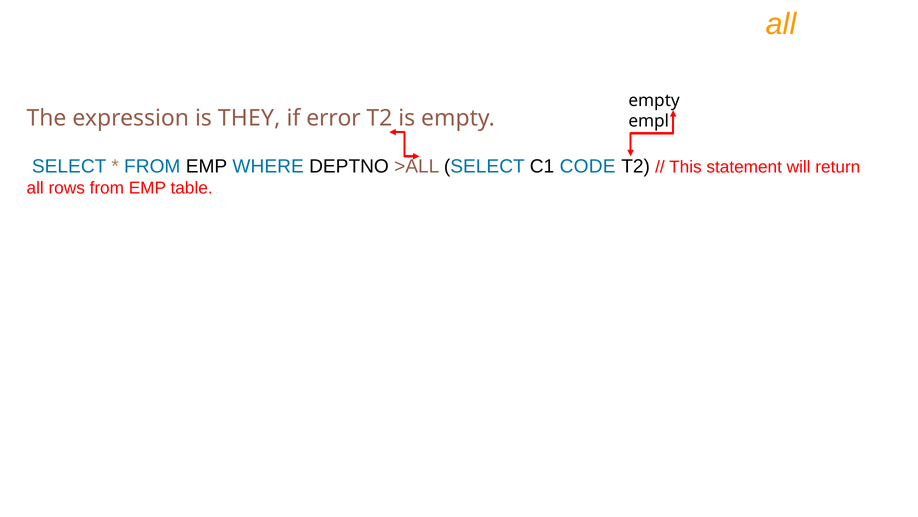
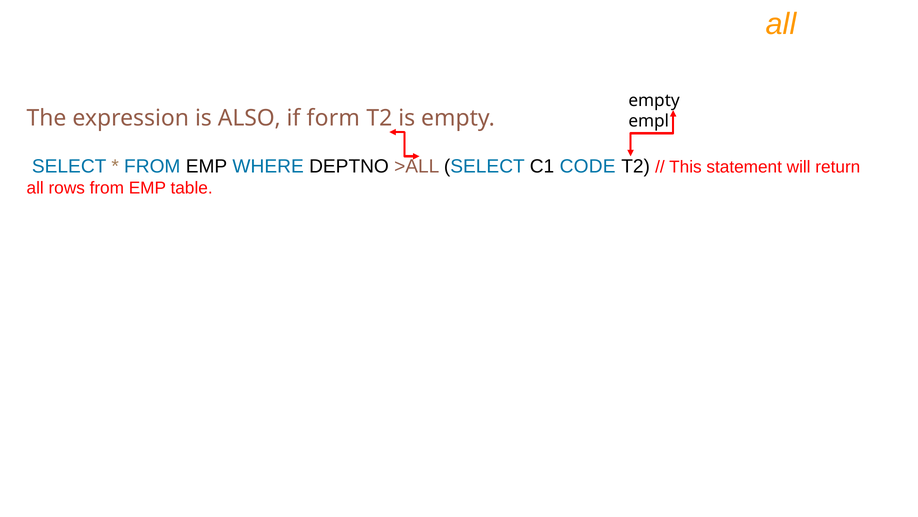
THEY: THEY -> ALSO
error: error -> form
